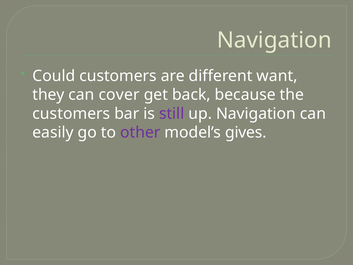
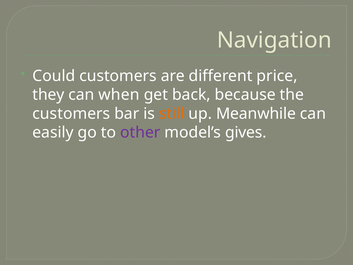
want: want -> price
cover: cover -> when
still colour: purple -> orange
up Navigation: Navigation -> Meanwhile
